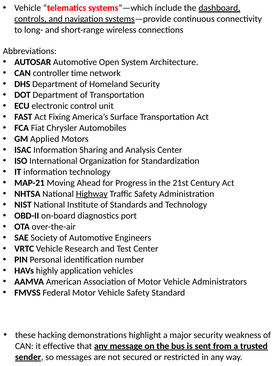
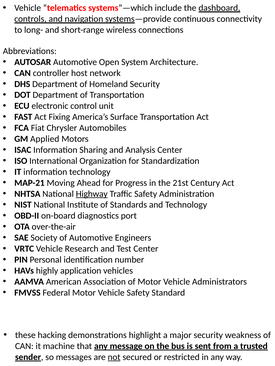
time: time -> host
effective: effective -> machine
not underline: none -> present
